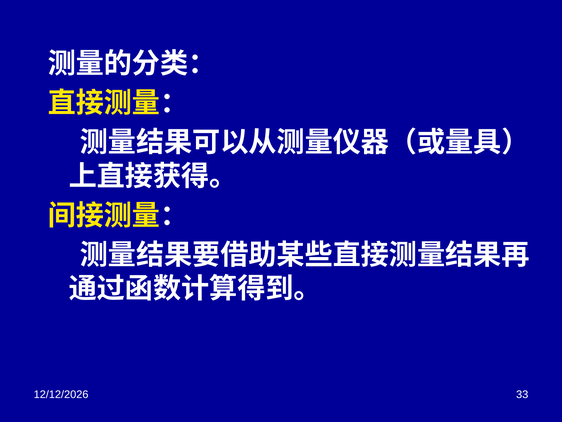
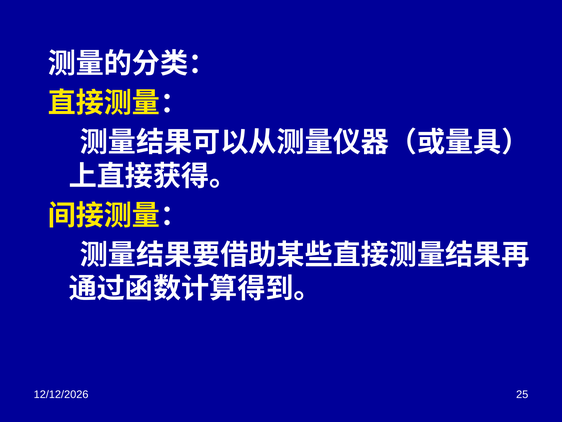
33: 33 -> 25
